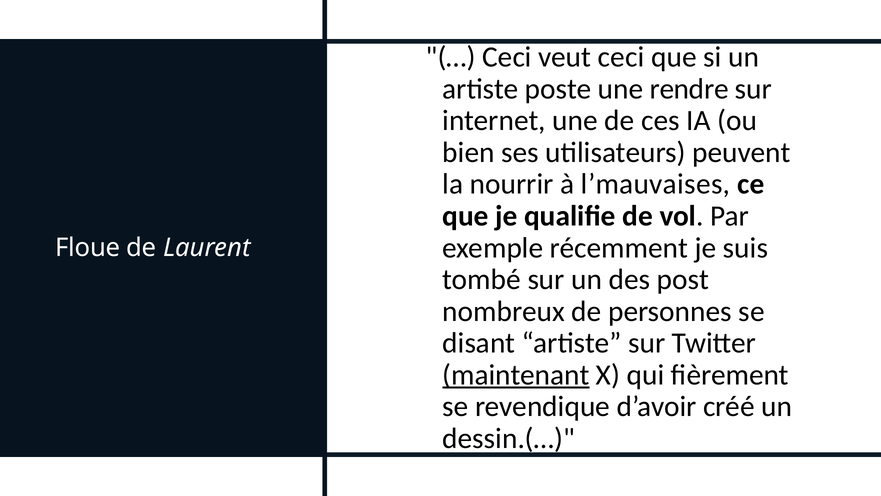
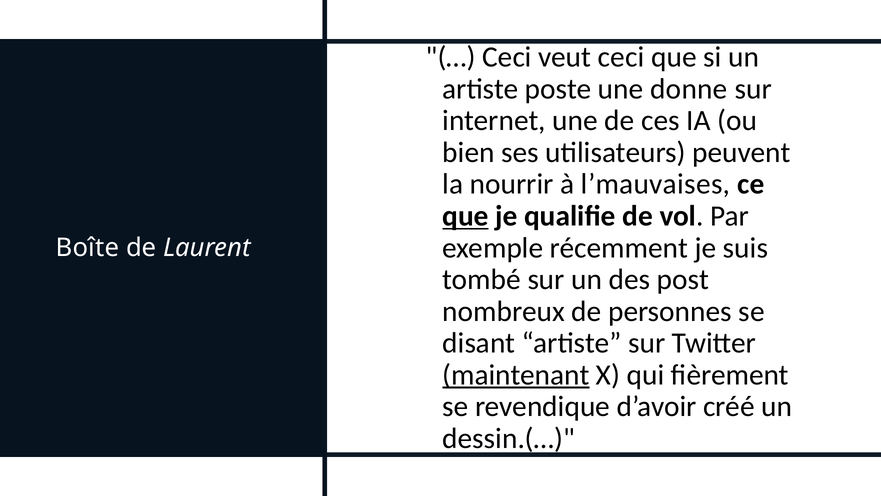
rendre: rendre -> donne
que at (465, 216) underline: none -> present
Floue: Floue -> Boîte
